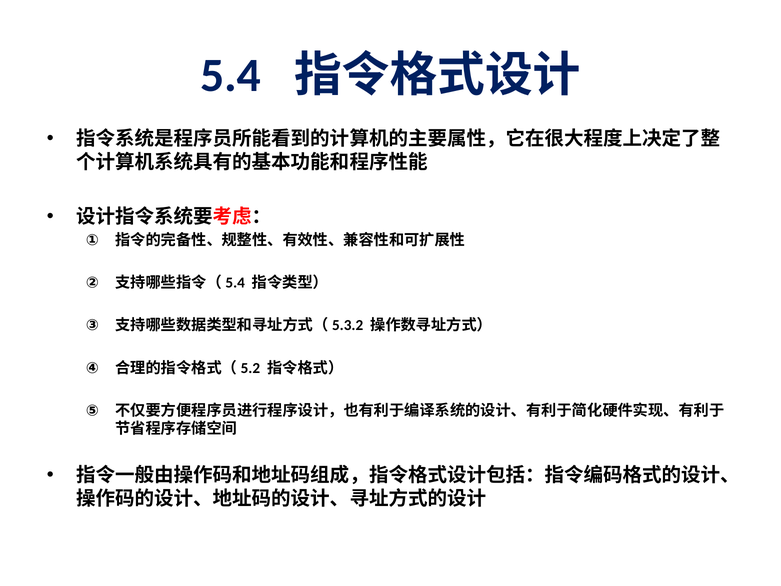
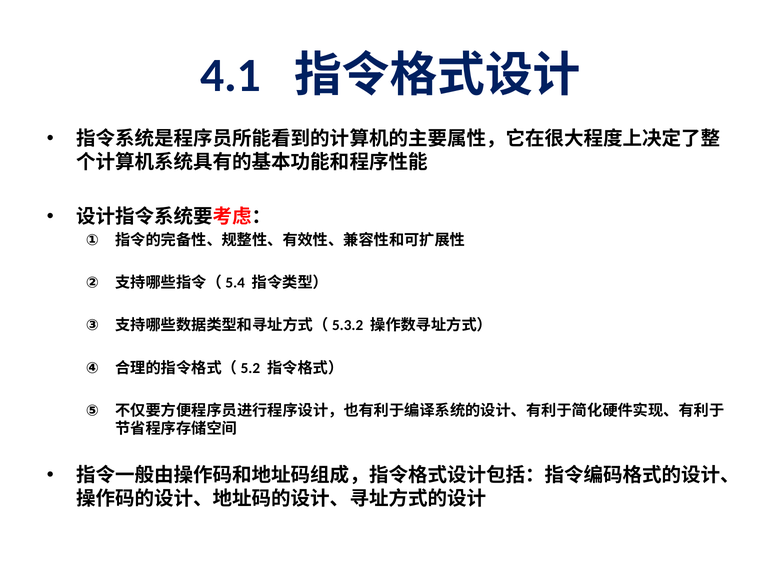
5.4: 5.4 -> 4.1
